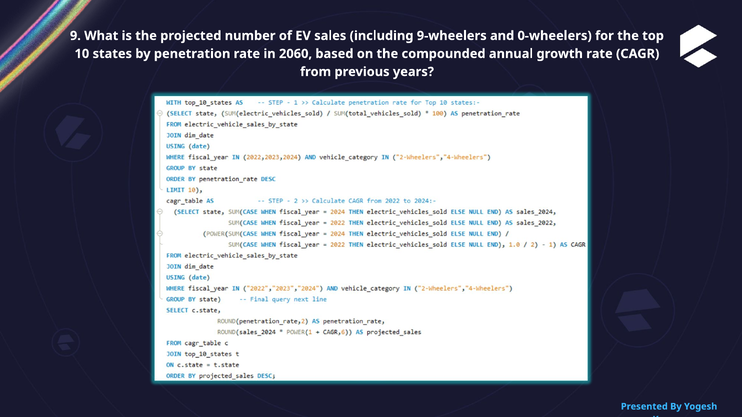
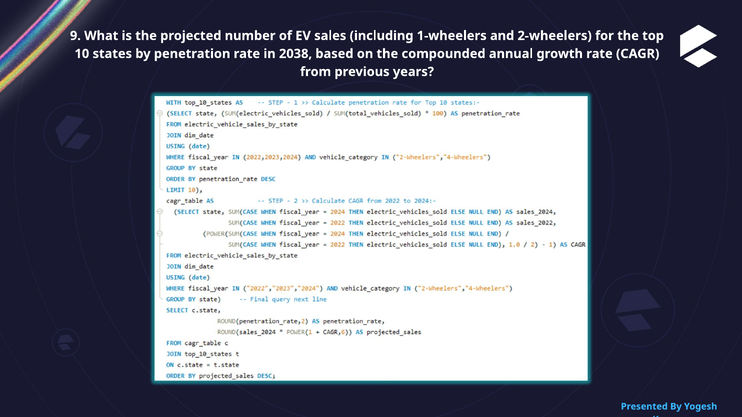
9-wheelers: 9-wheelers -> 1-wheelers
0-wheelers: 0-wheelers -> 2-wheelers
2060: 2060 -> 2038
